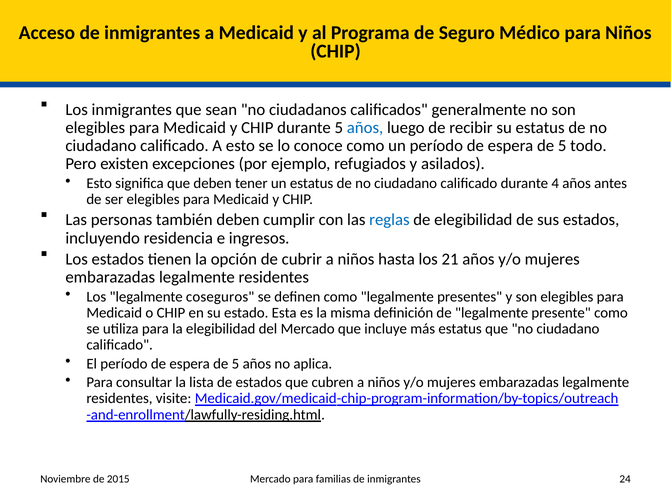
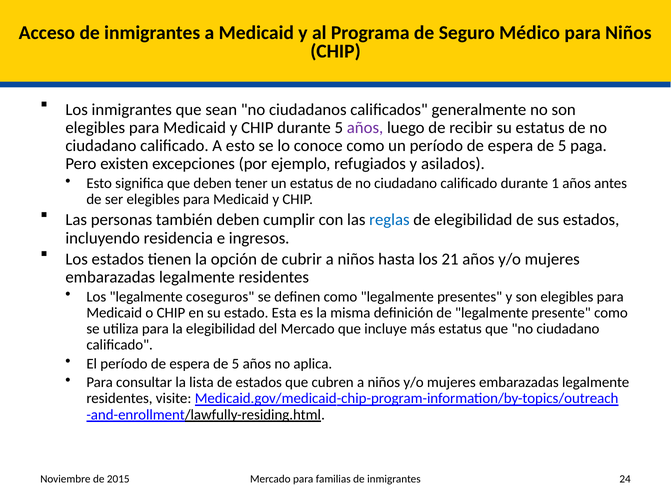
años at (365, 128) colour: blue -> purple
todo: todo -> paga
4: 4 -> 1
